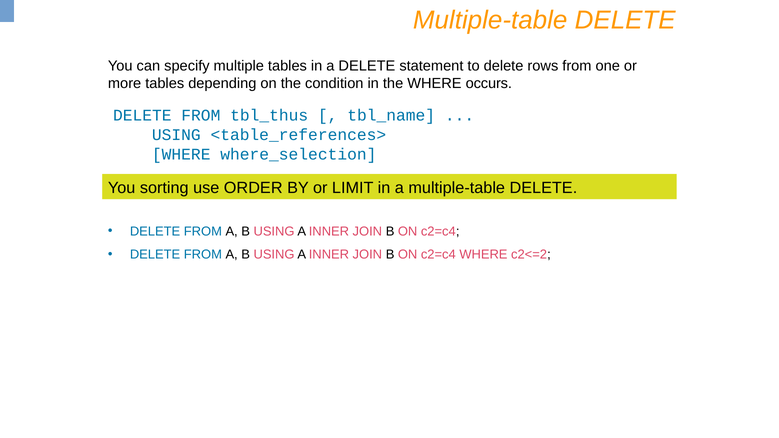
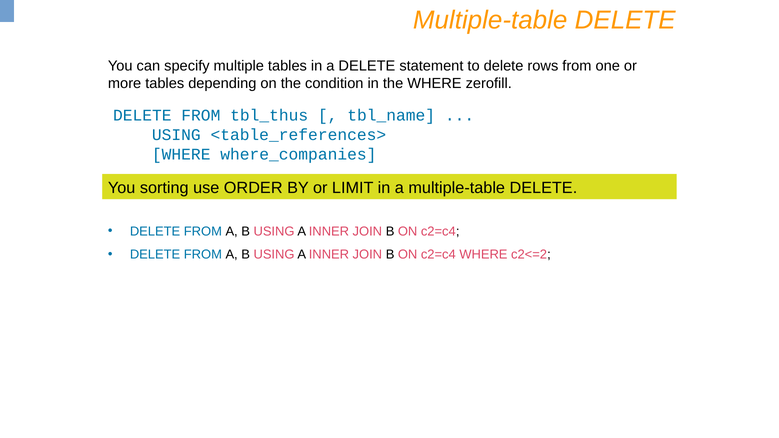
occurs: occurs -> zerofill
where_selection: where_selection -> where_companies
